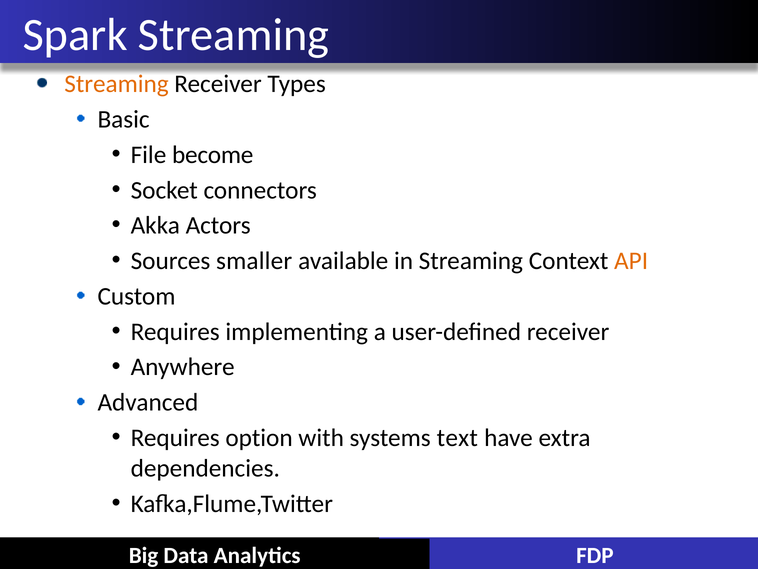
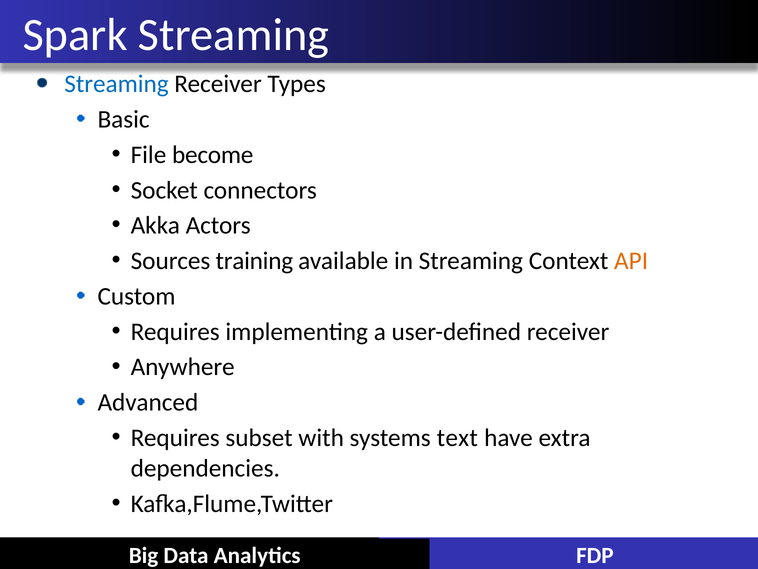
Streaming at (117, 84) colour: orange -> blue
smaller: smaller -> training
option: option -> subset
